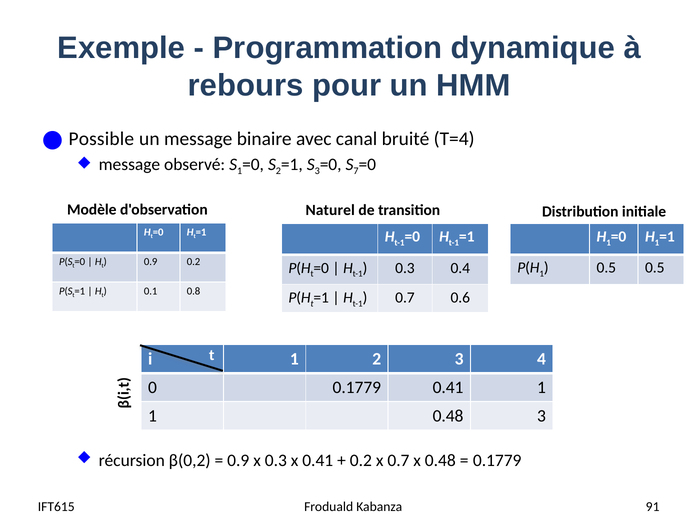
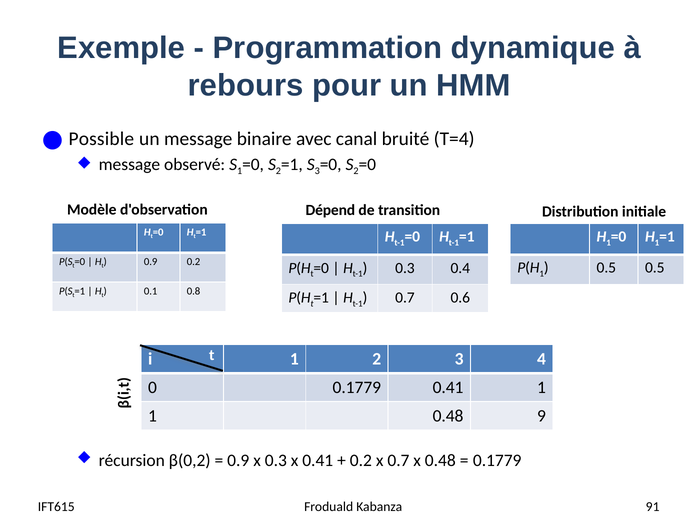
7 at (356, 171): 7 -> 2
Naturel: Naturel -> Dépend
0.48 3: 3 -> 9
